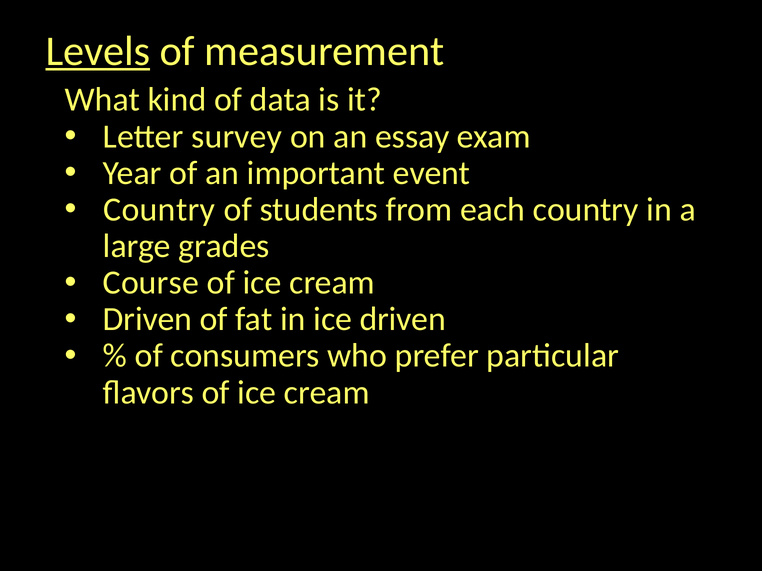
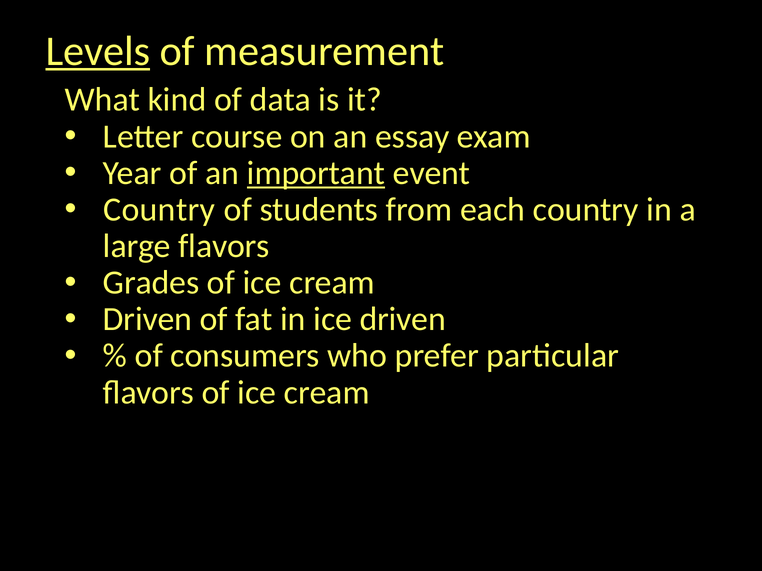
survey: survey -> course
important underline: none -> present
large grades: grades -> flavors
Course: Course -> Grades
